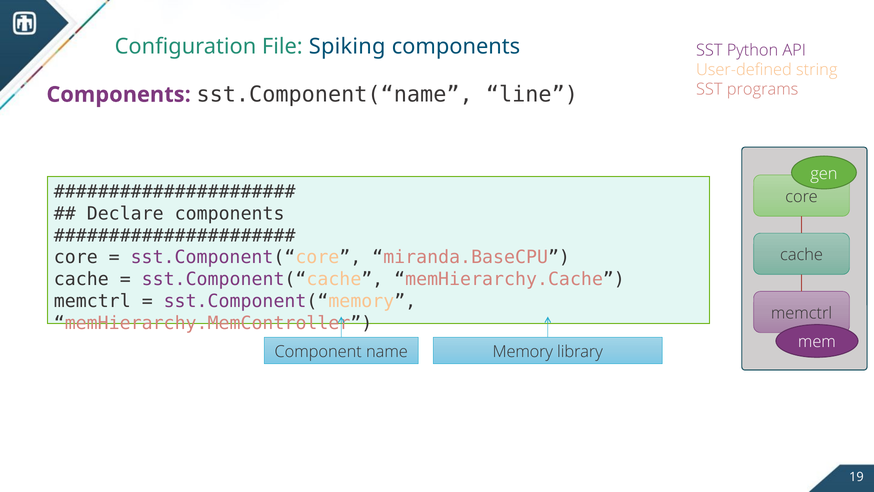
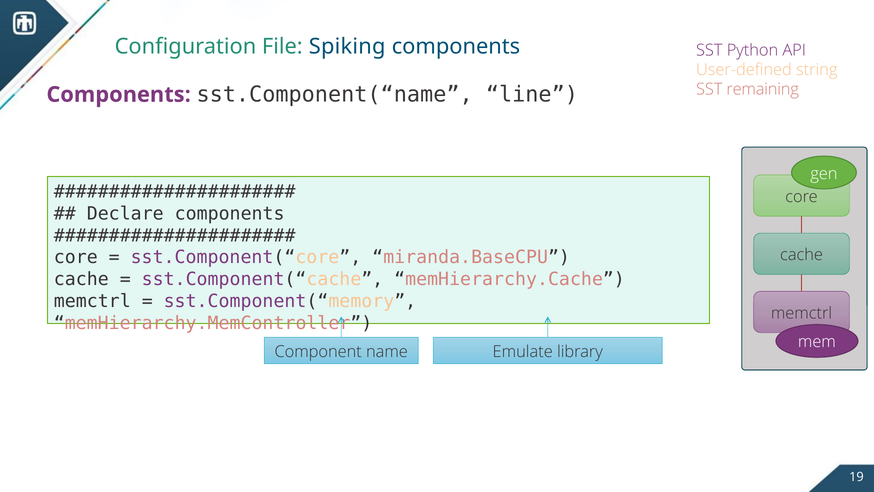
programs: programs -> remaining
Memory: Memory -> Emulate
